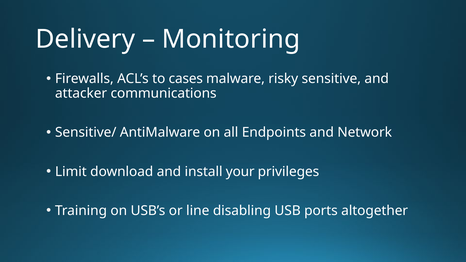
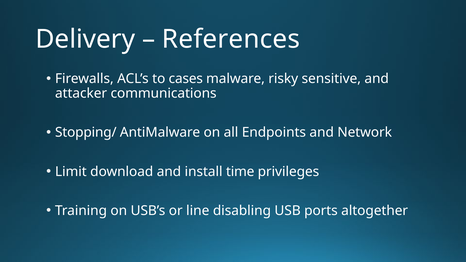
Monitoring: Monitoring -> References
Sensitive/: Sensitive/ -> Stopping/
your: your -> time
